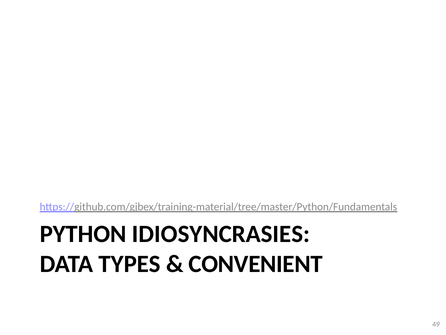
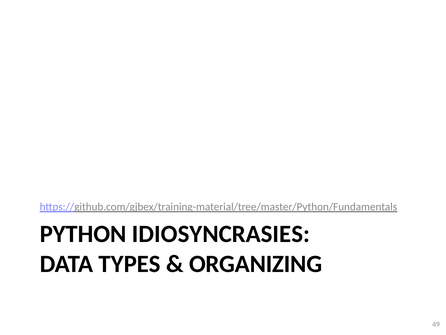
CONVENIENT: CONVENIENT -> ORGANIZING
